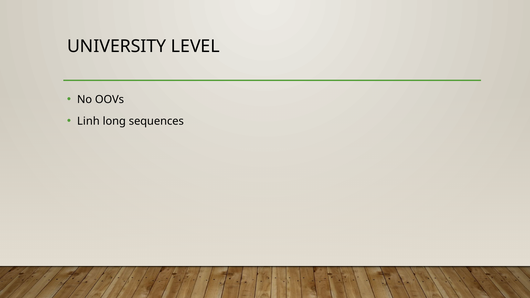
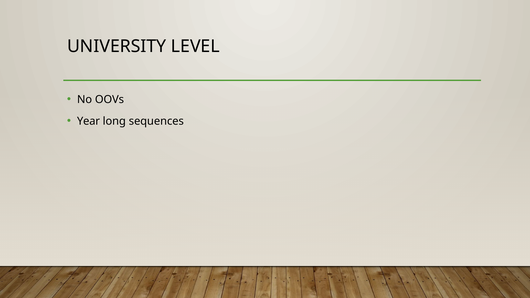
Linh: Linh -> Year
